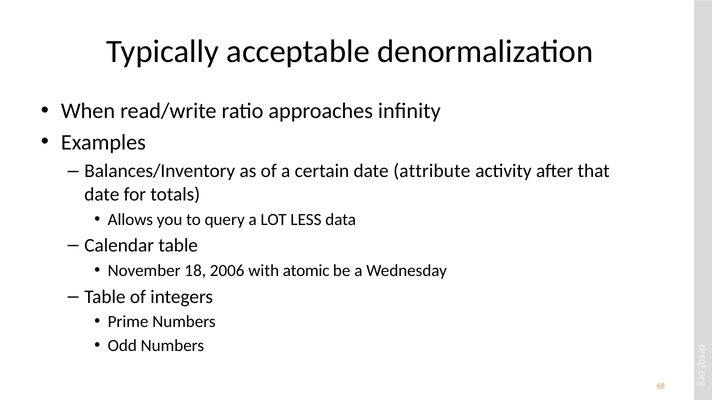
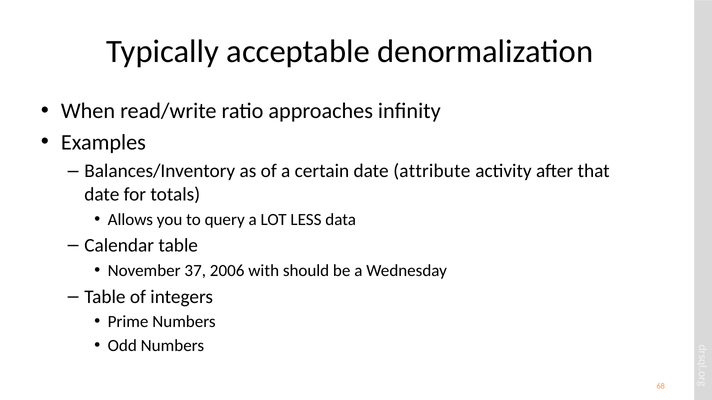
18: 18 -> 37
atomic: atomic -> should
